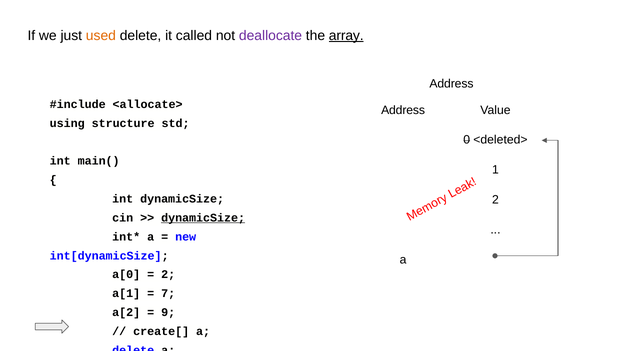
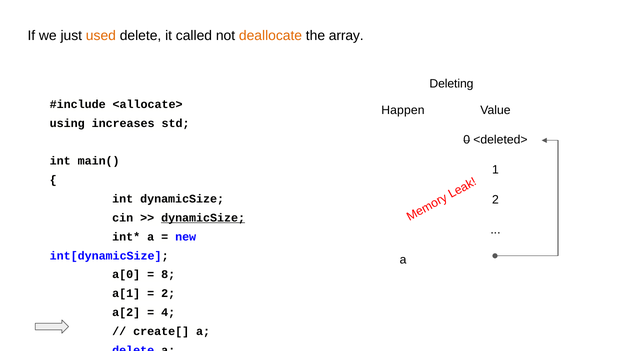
deallocate colour: purple -> orange
array underline: present -> none
Address at (451, 84): Address -> Deleting
Address at (403, 111): Address -> Happen
structure: structure -> increases
2 at (168, 275): 2 -> 8
7 at (168, 294): 7 -> 2
9: 9 -> 4
